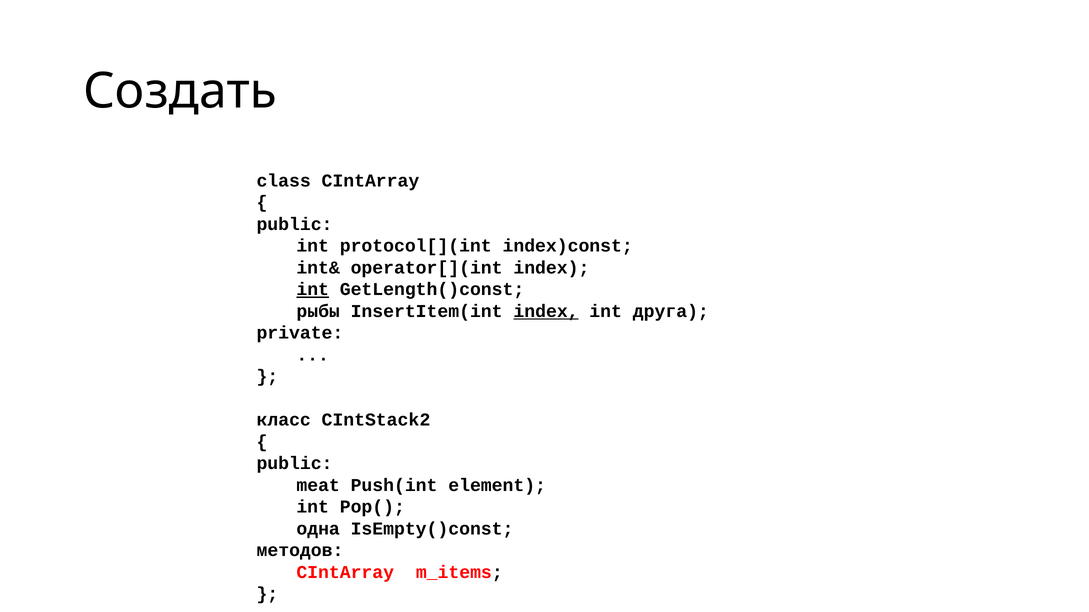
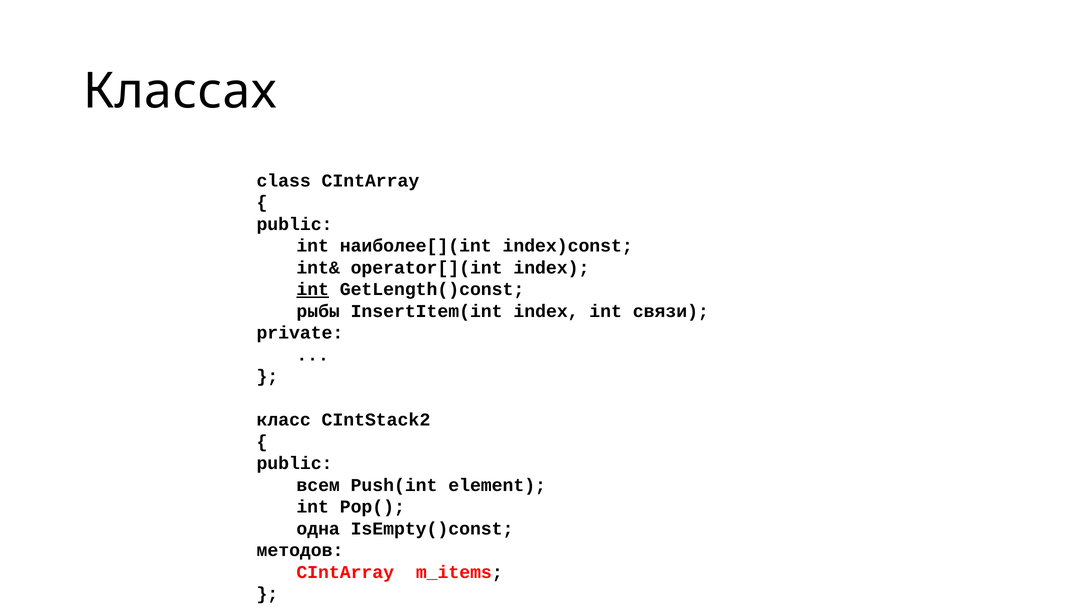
Создать: Создать -> Классах
protocol[](int: protocol[](int -> наиболее[](int
index at (546, 312) underline: present -> none
друга: друга -> связи
meat: meat -> всем
